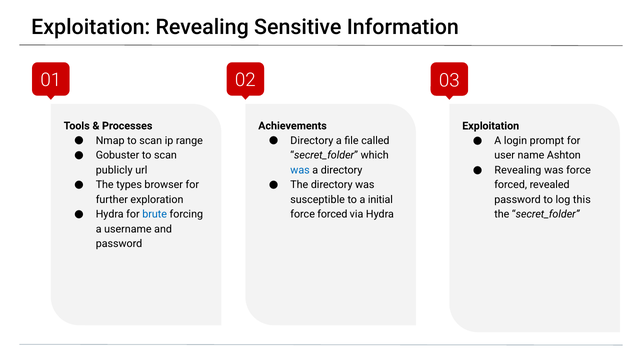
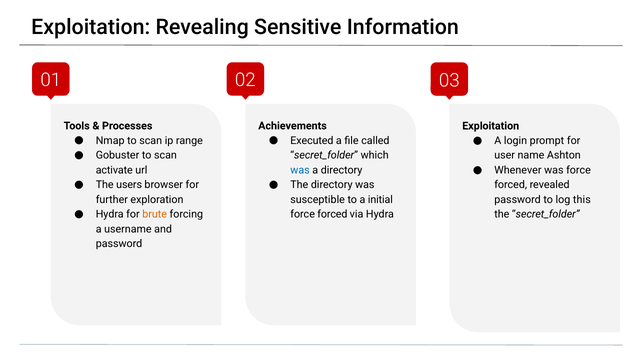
Directory at (312, 141): Directory -> Executed
Revealing at (518, 170): Revealing -> Whenever
publicly: publicly -> activate
types: types -> users
brute colour: blue -> orange
